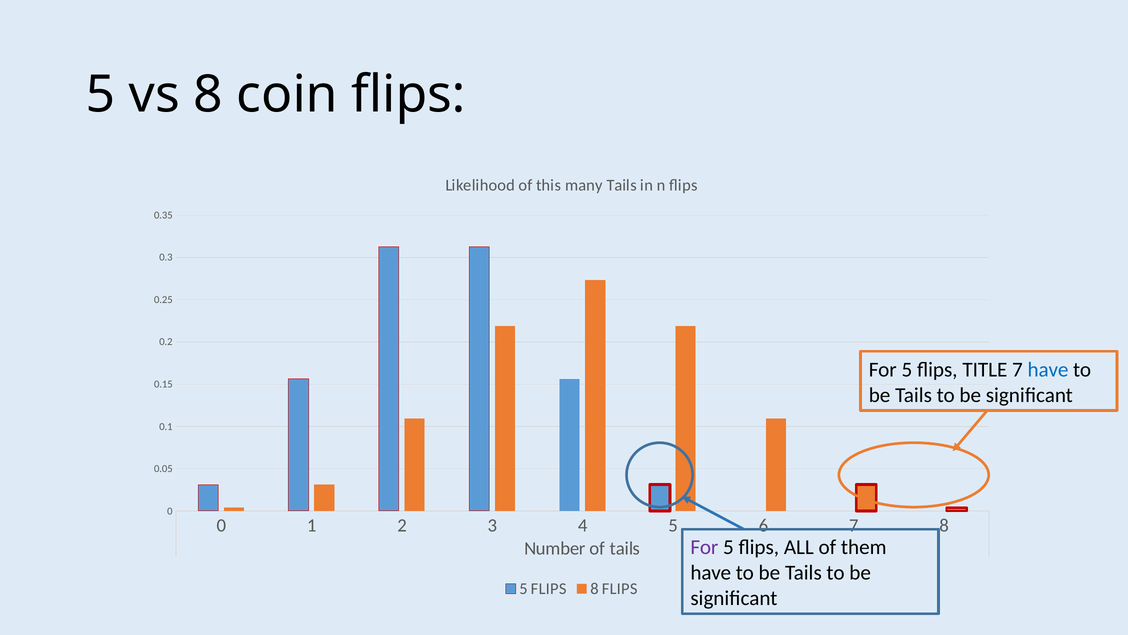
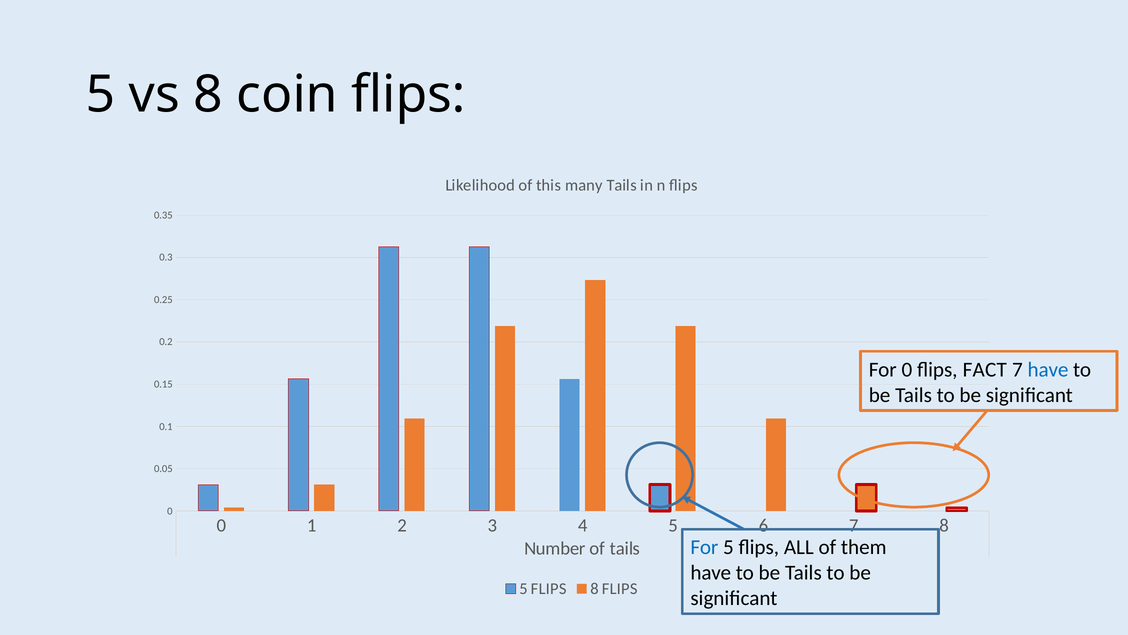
5 at (907, 369): 5 -> 0
TITLE: TITLE -> FACT
For at (704, 547) colour: purple -> blue
